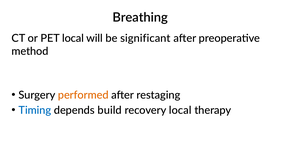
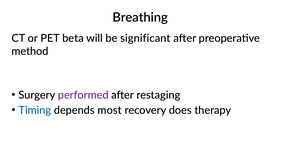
PET local: local -> beta
performed colour: orange -> purple
build: build -> most
recovery local: local -> does
